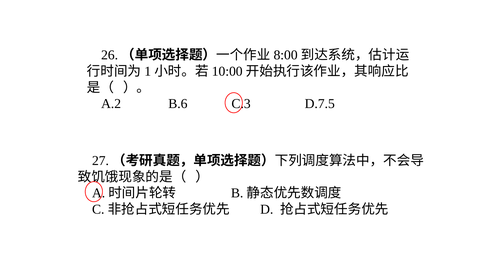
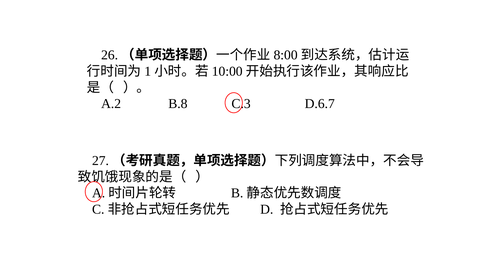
B.6: B.6 -> B.8
D.7.5: D.7.5 -> D.6.7
